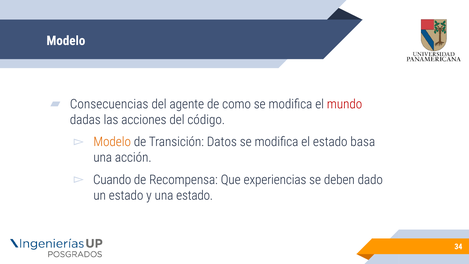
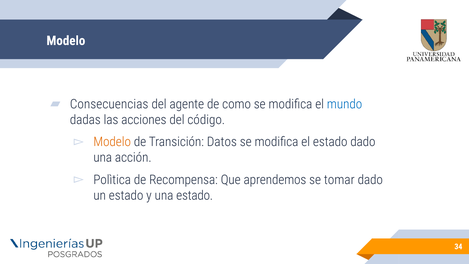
mundo colour: red -> blue
estado basa: basa -> dado
Cuando: Cuando -> Polìtica
experiencias: experiencias -> aprendemos
deben: deben -> tomar
